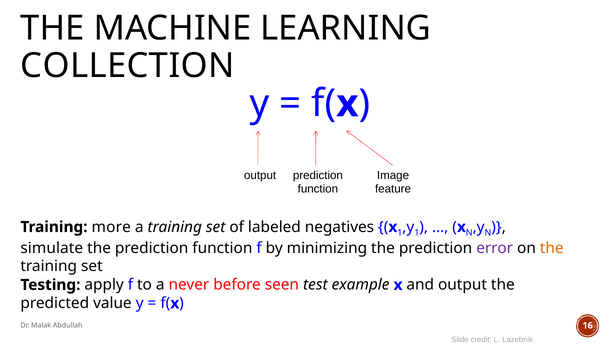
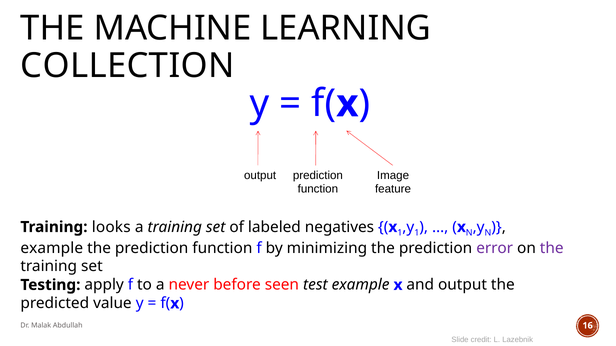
more: more -> looks
simulate at (52, 248): simulate -> example
the at (552, 248) colour: orange -> purple
